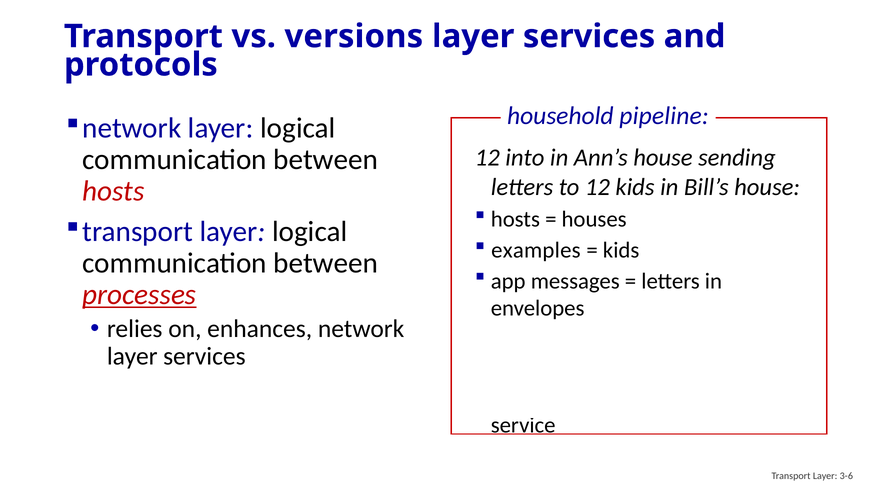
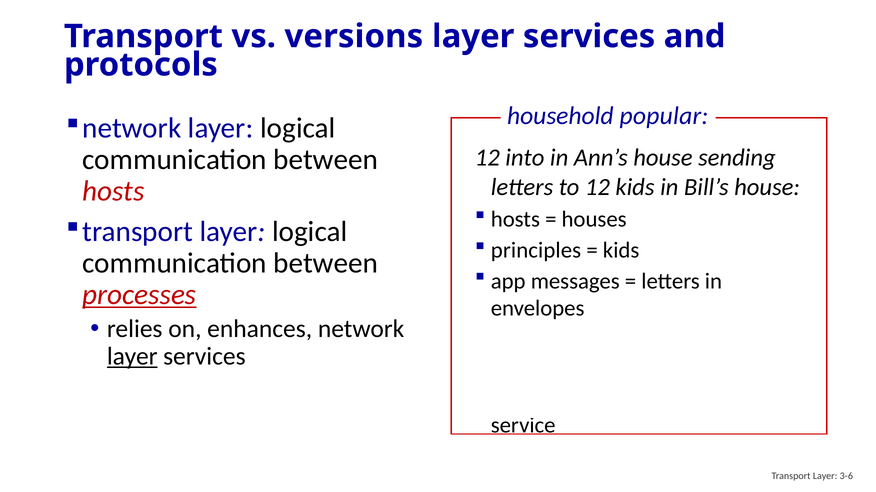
pipeline: pipeline -> popular
examples: examples -> principles
layer at (132, 357) underline: none -> present
